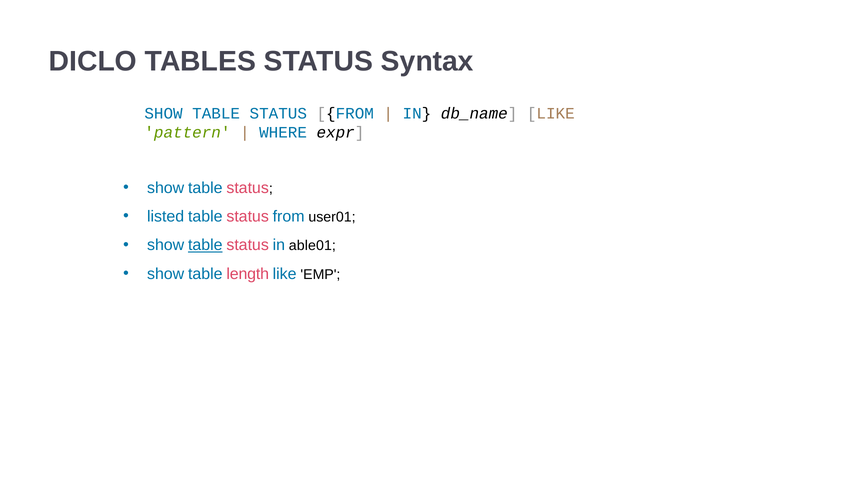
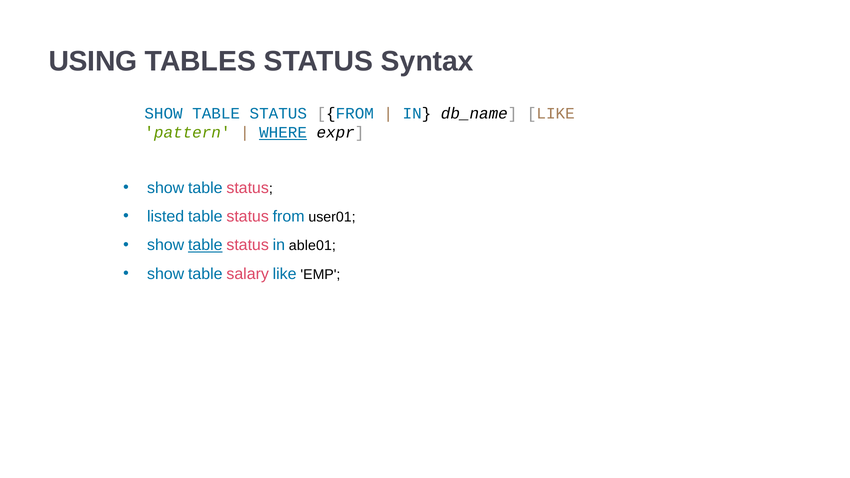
DICLO: DICLO -> USING
WHERE underline: none -> present
length: length -> salary
